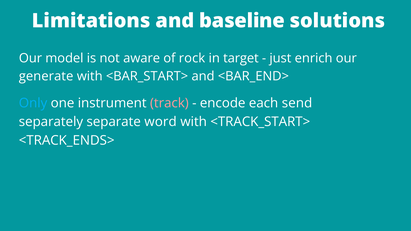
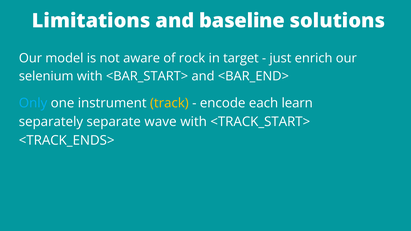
generate: generate -> selenium
track colour: pink -> yellow
send: send -> learn
word: word -> wave
